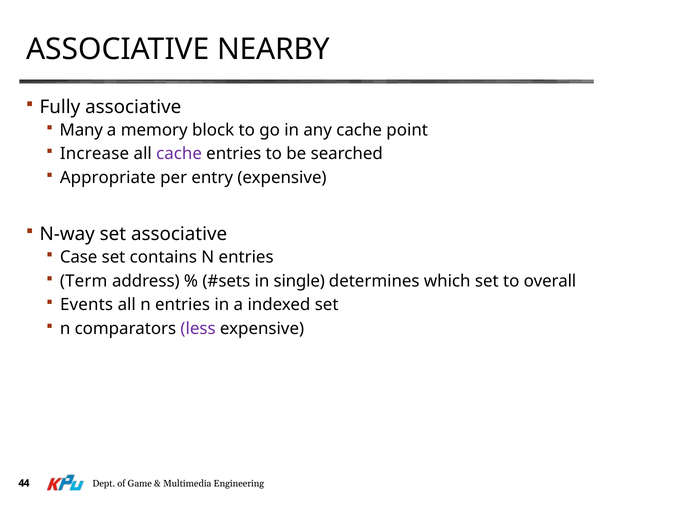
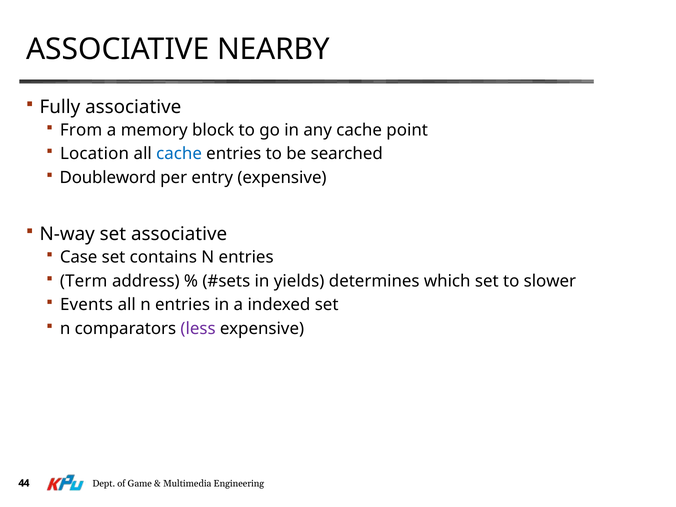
Many: Many -> From
Increase: Increase -> Location
cache at (179, 154) colour: purple -> blue
Appropriate: Appropriate -> Doubleword
single: single -> yields
overall: overall -> slower
